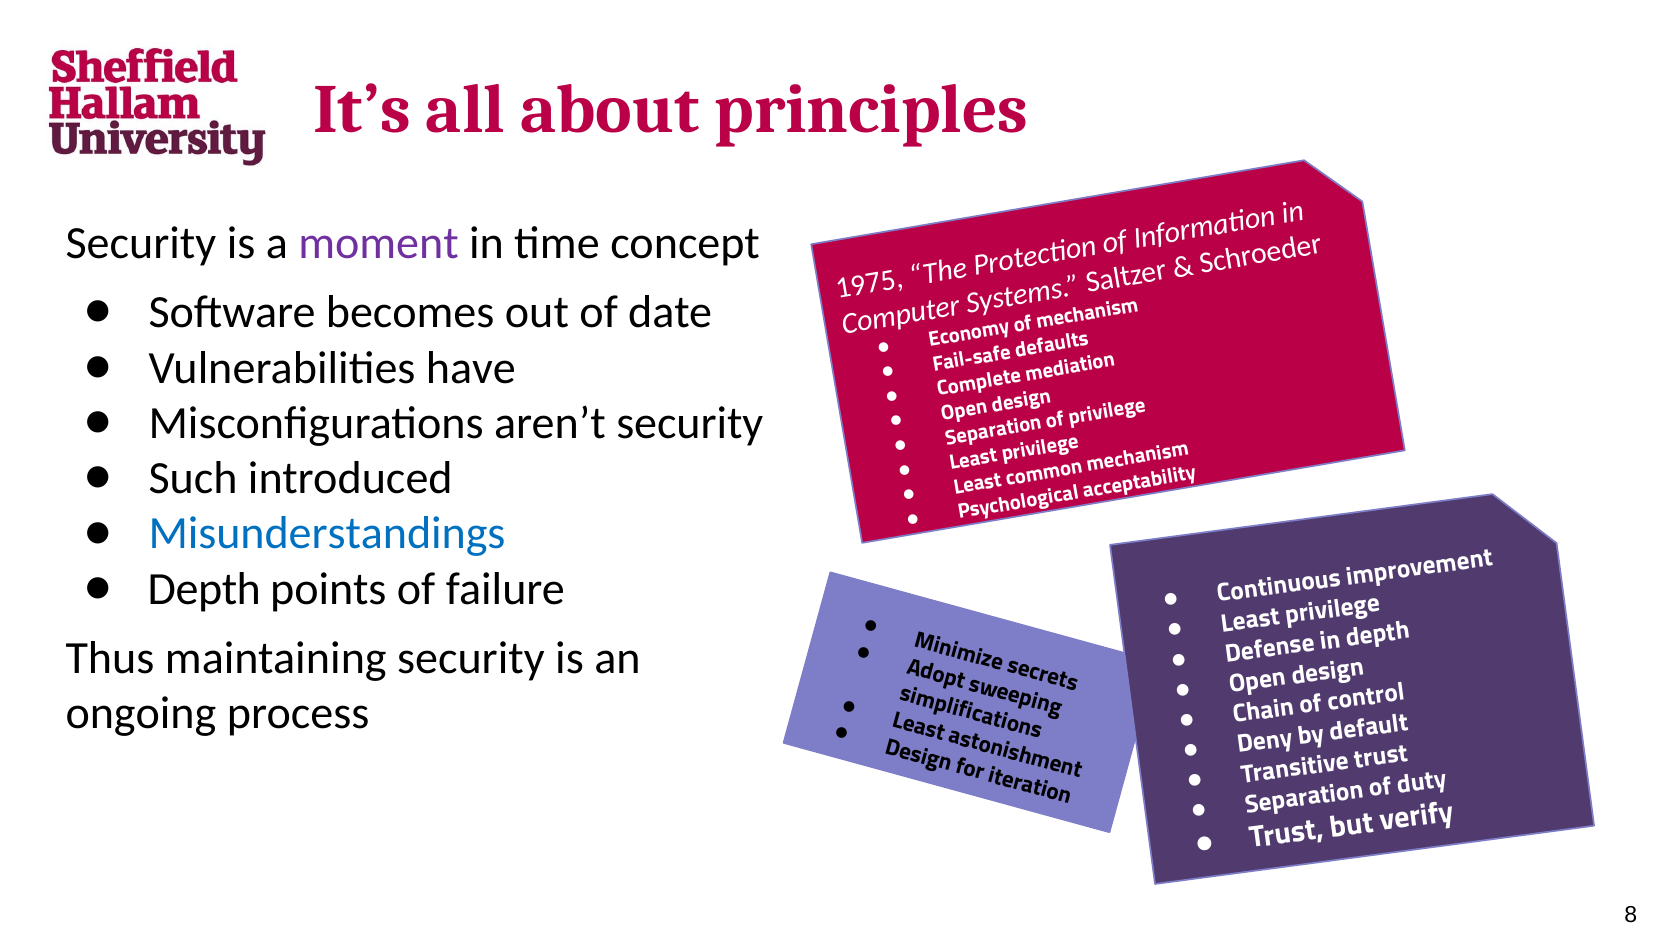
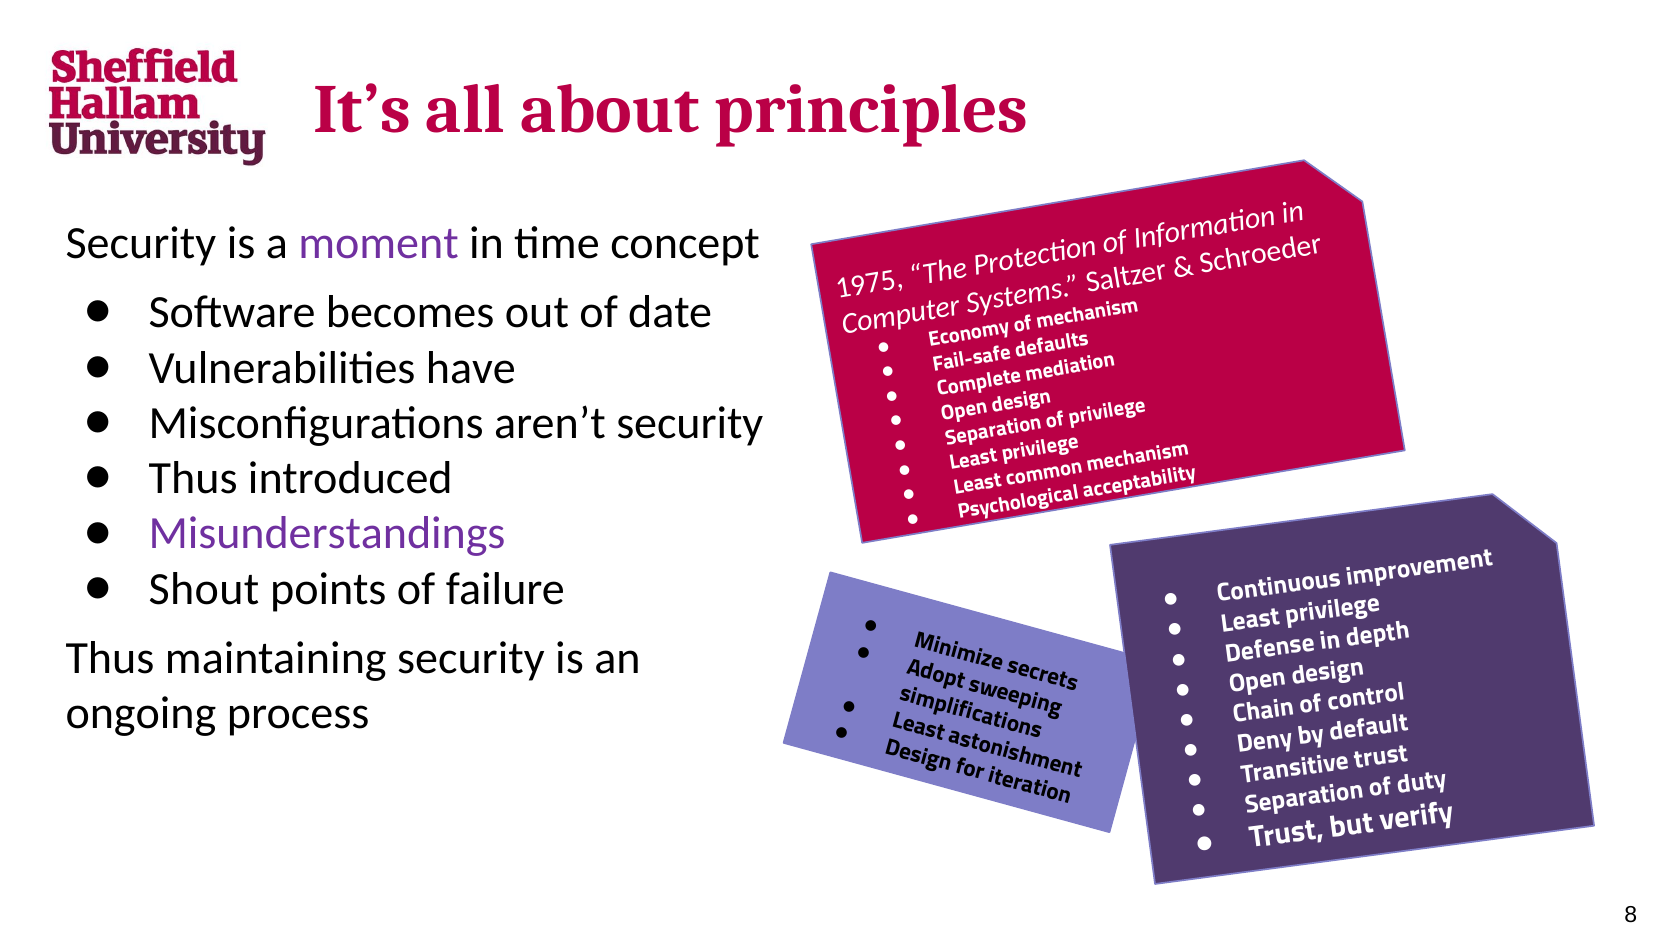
Such at (193, 479): Such -> Thus
Misunderstandings colour: blue -> purple
Depth at (204, 589): Depth -> Shout
